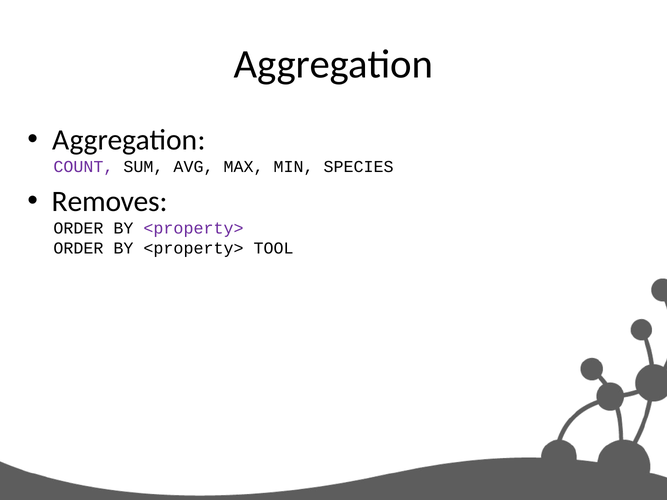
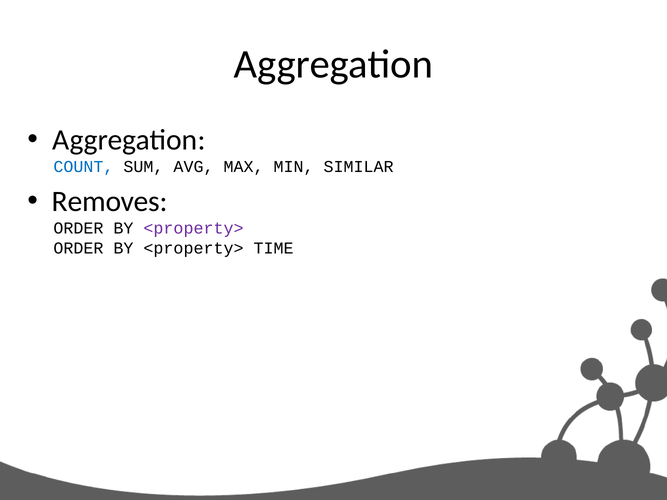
COUNT colour: purple -> blue
SPECIES: SPECIES -> SIMILAR
TOOL: TOOL -> TIME
